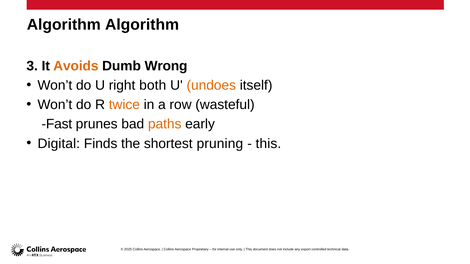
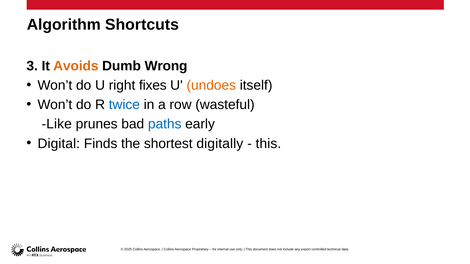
Algorithm Algorithm: Algorithm -> Shortcuts
both: both -> fixes
twice colour: orange -> blue
Fast: Fast -> Like
paths colour: orange -> blue
pruning: pruning -> digitally
